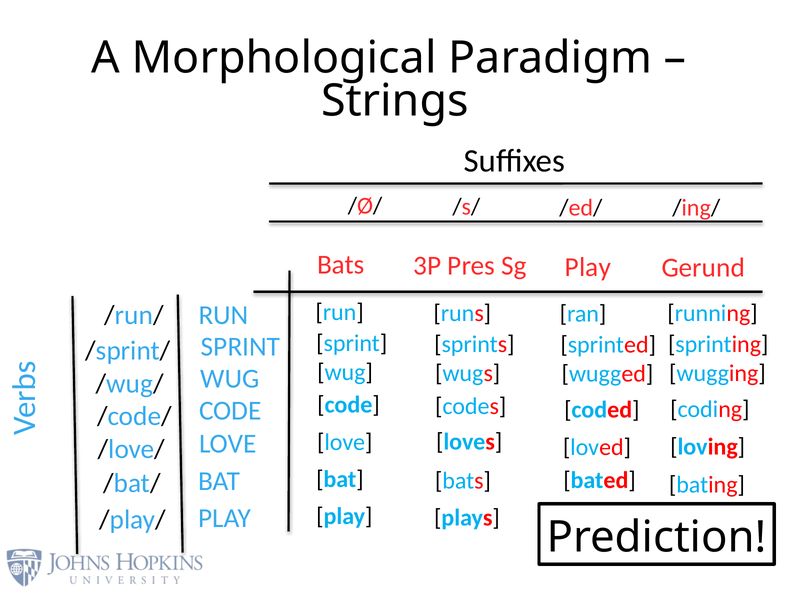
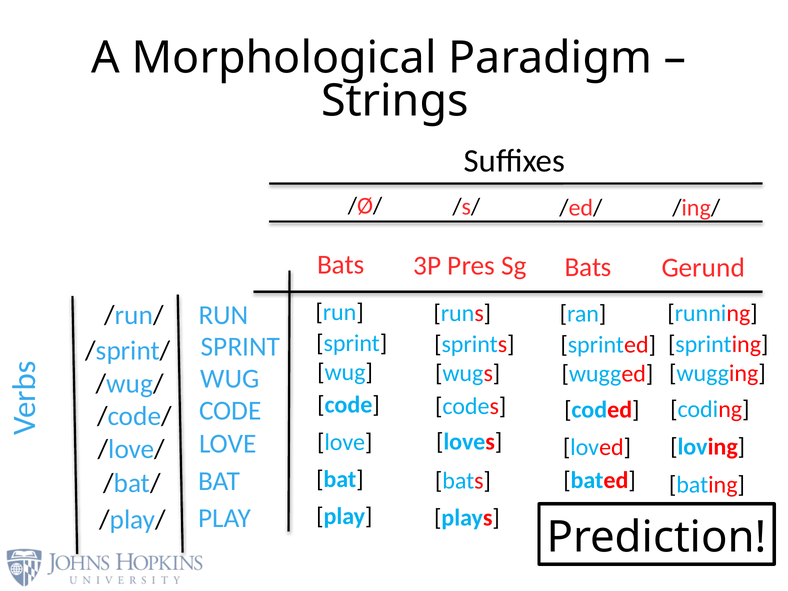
Sg Play: Play -> Bats
